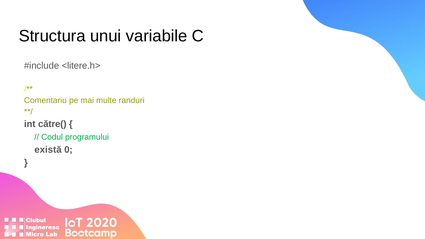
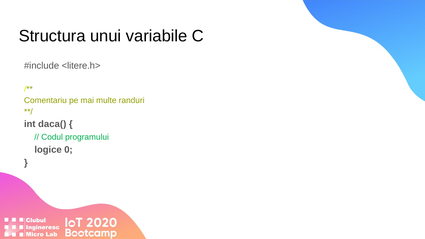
către(: către( -> daca(
există: există -> logice
